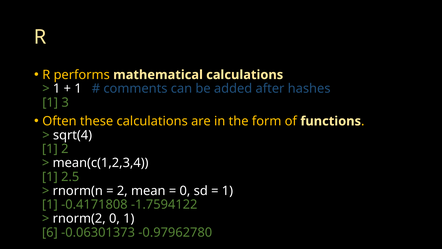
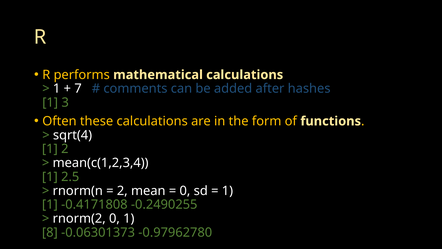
1 at (78, 89): 1 -> 7
-1.7594122: -1.7594122 -> -0.2490255
6: 6 -> 8
